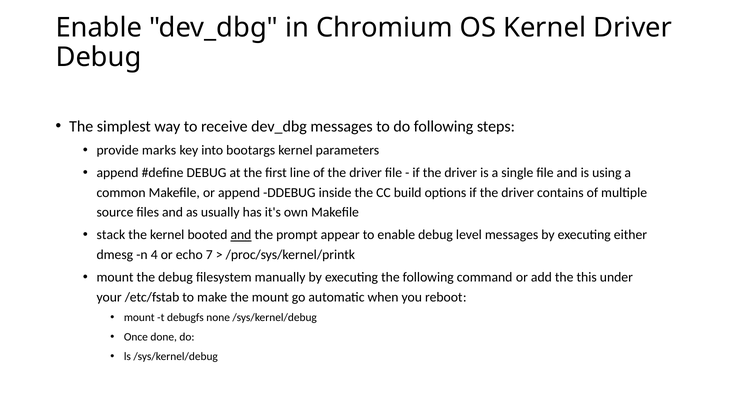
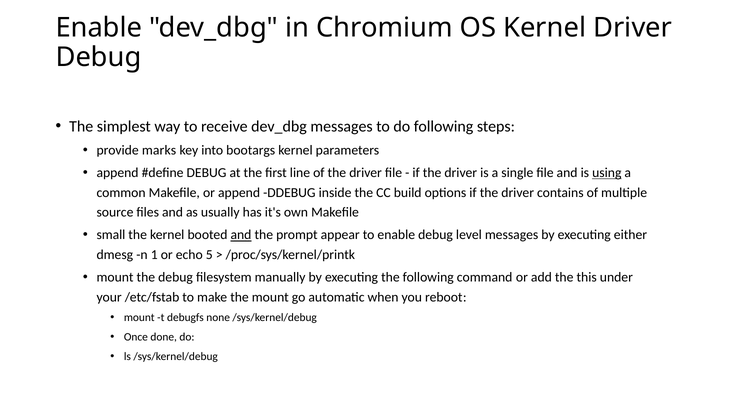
using underline: none -> present
stack: stack -> small
4: 4 -> 1
7: 7 -> 5
